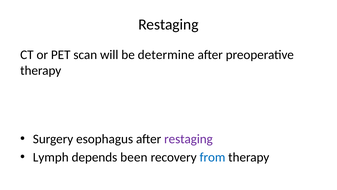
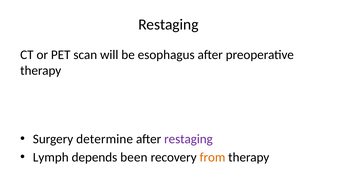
determine: determine -> esophagus
esophagus: esophagus -> determine
from colour: blue -> orange
